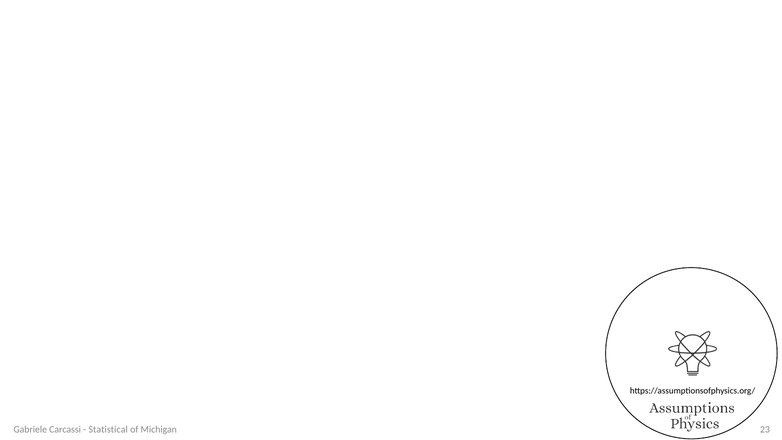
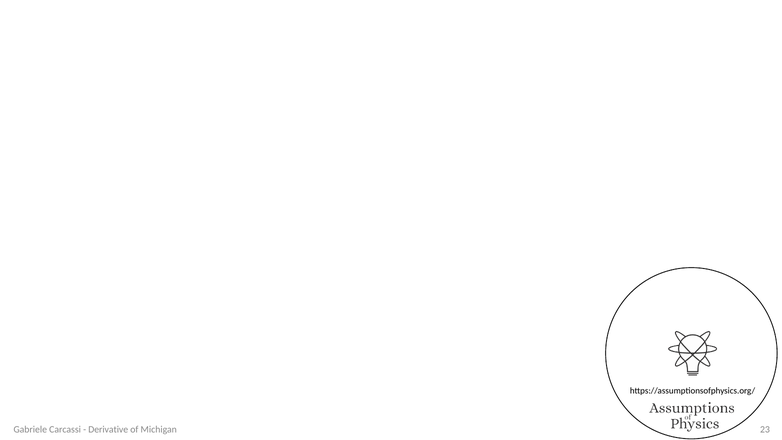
Statistical: Statistical -> Derivative
